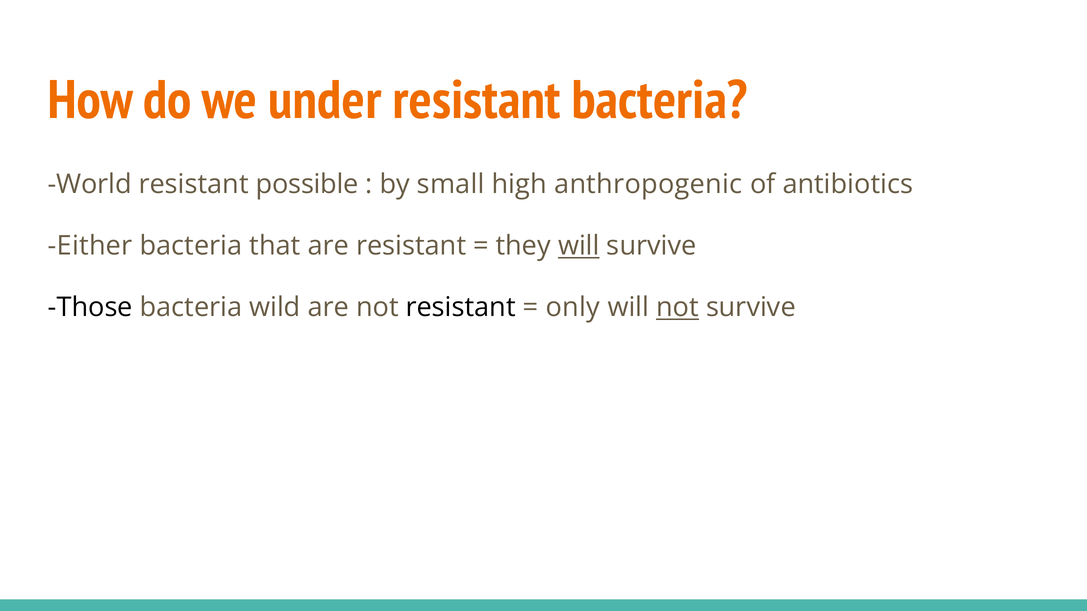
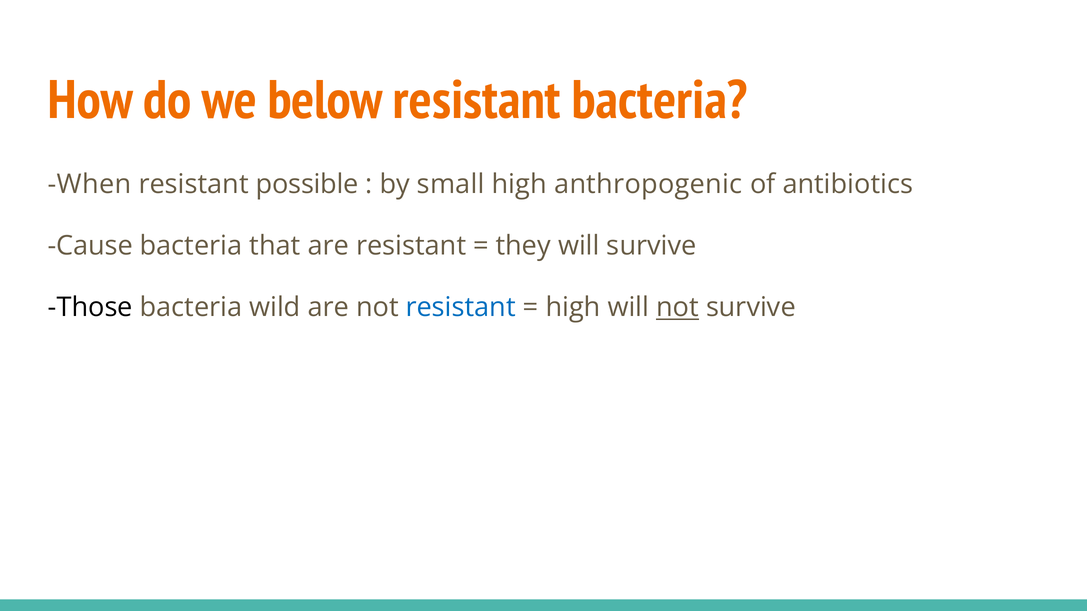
under: under -> below
World: World -> When
Either: Either -> Cause
will at (579, 246) underline: present -> none
resistant at (461, 308) colour: black -> blue
only at (573, 308): only -> high
